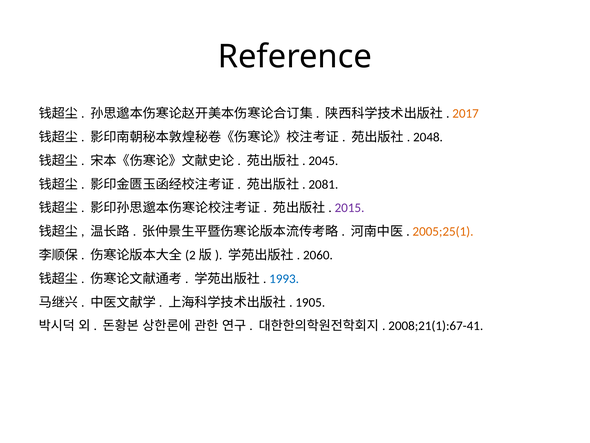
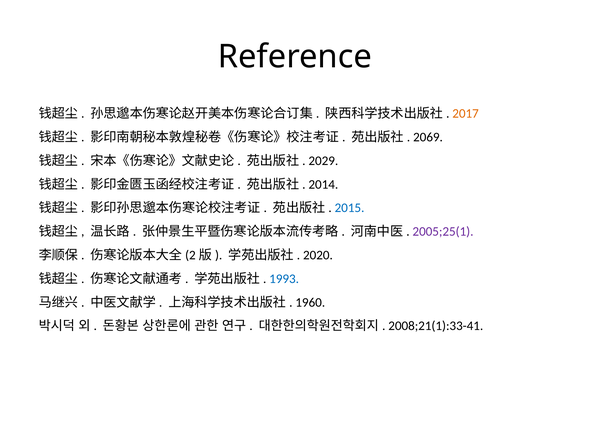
2048: 2048 -> 2069
2045: 2045 -> 2029
2081: 2081 -> 2014
2015 colour: purple -> blue
2005;25(1 colour: orange -> purple
2060: 2060 -> 2020
1905: 1905 -> 1960
2008;21(1):67-41: 2008;21(1):67-41 -> 2008;21(1):33-41
